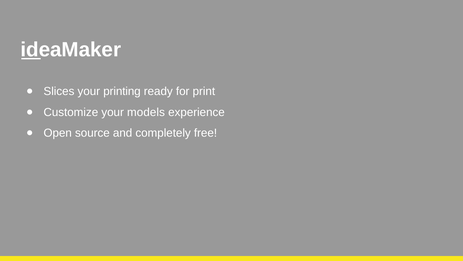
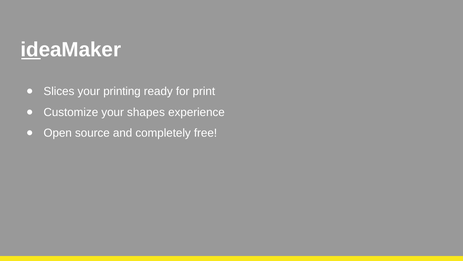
models: models -> shapes
